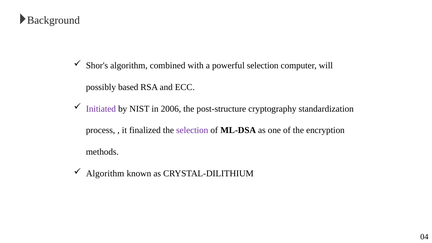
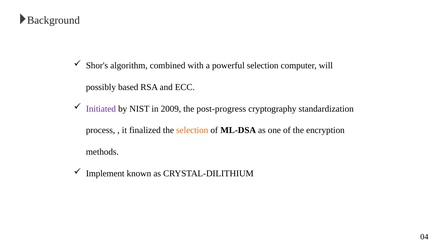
2006: 2006 -> 2009
post-structure: post-structure -> post-progress
selection at (192, 130) colour: purple -> orange
Algorithm at (105, 174): Algorithm -> Implement
